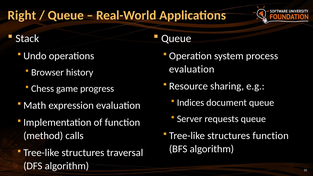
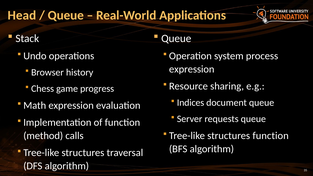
Right: Right -> Head
evaluation at (192, 69): evaluation -> expression
